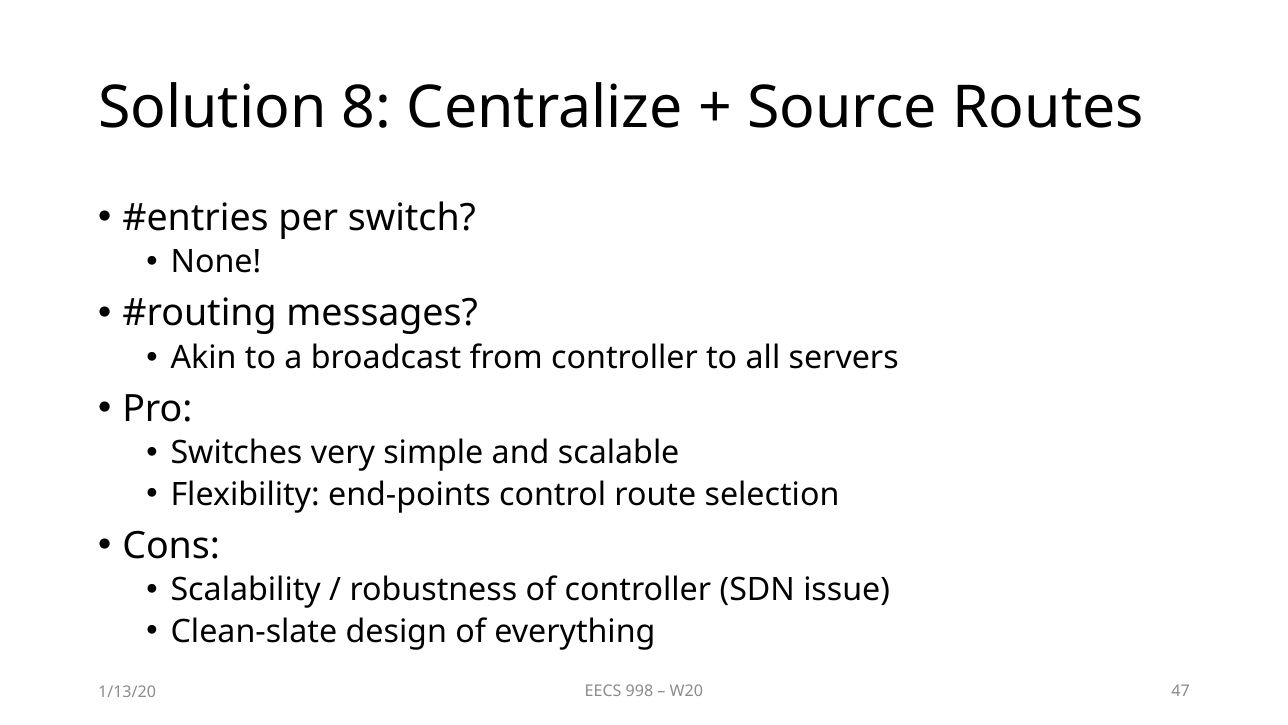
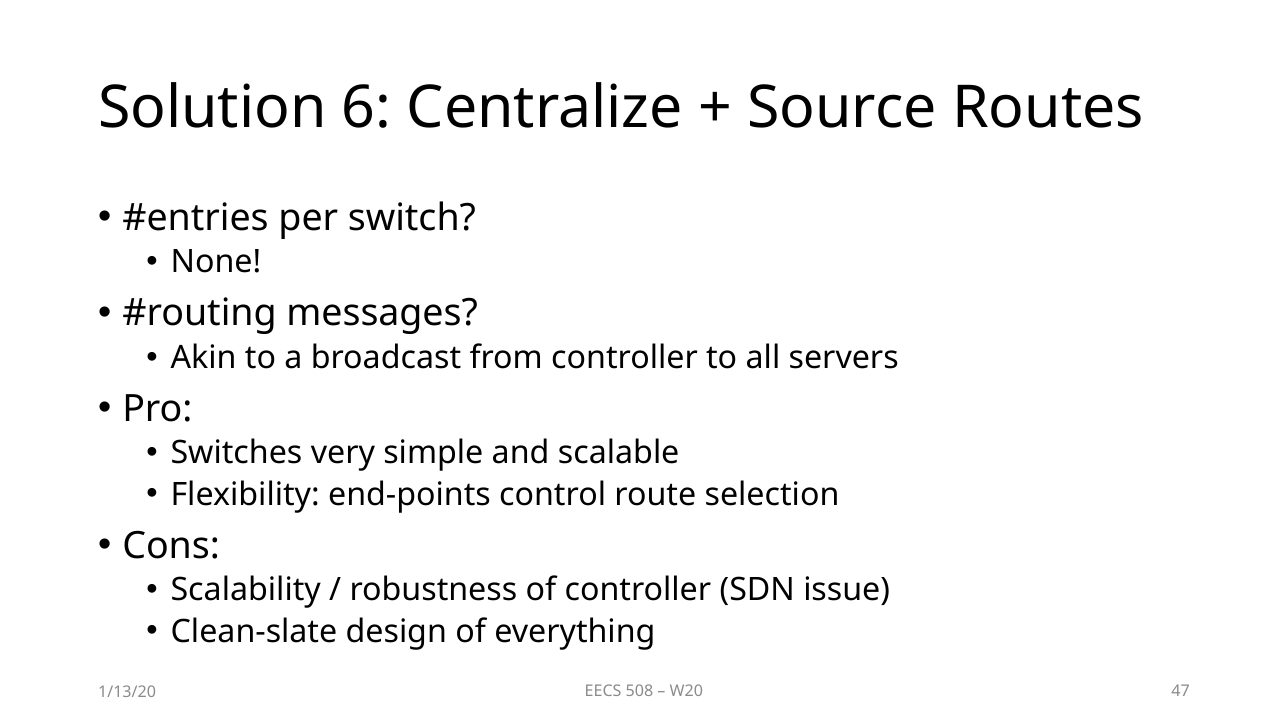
8: 8 -> 6
998: 998 -> 508
